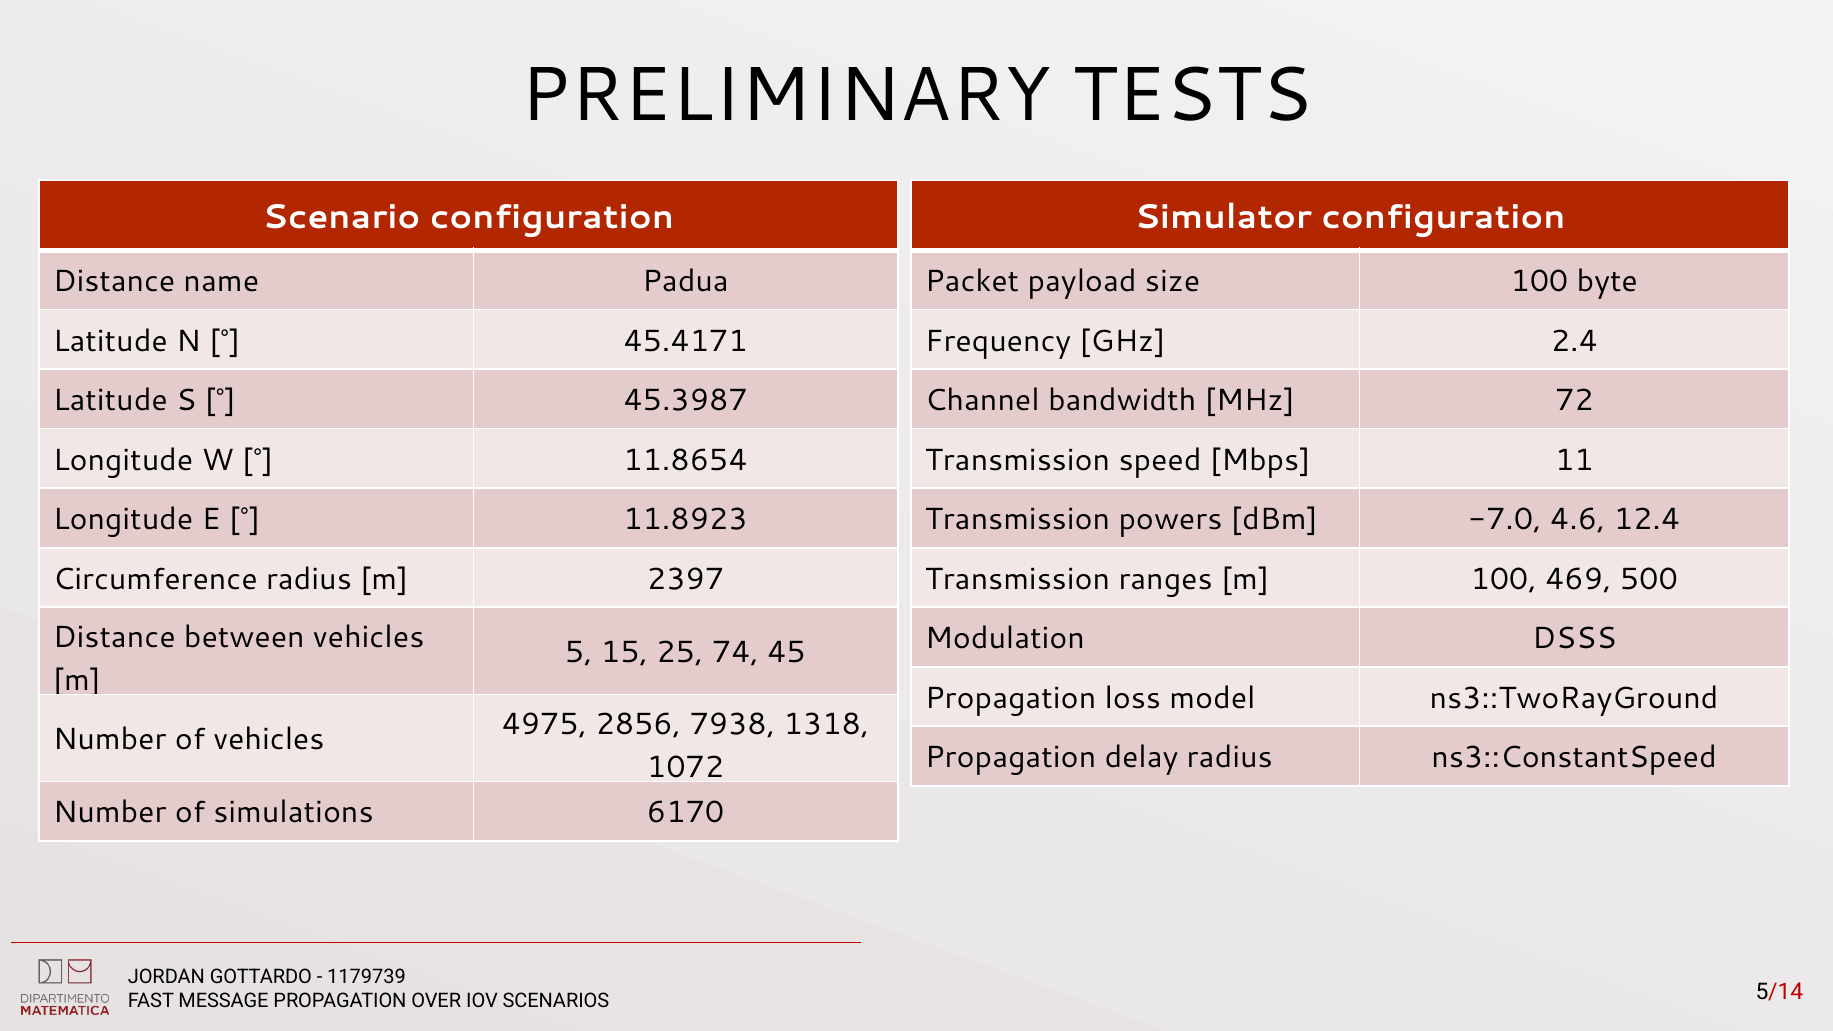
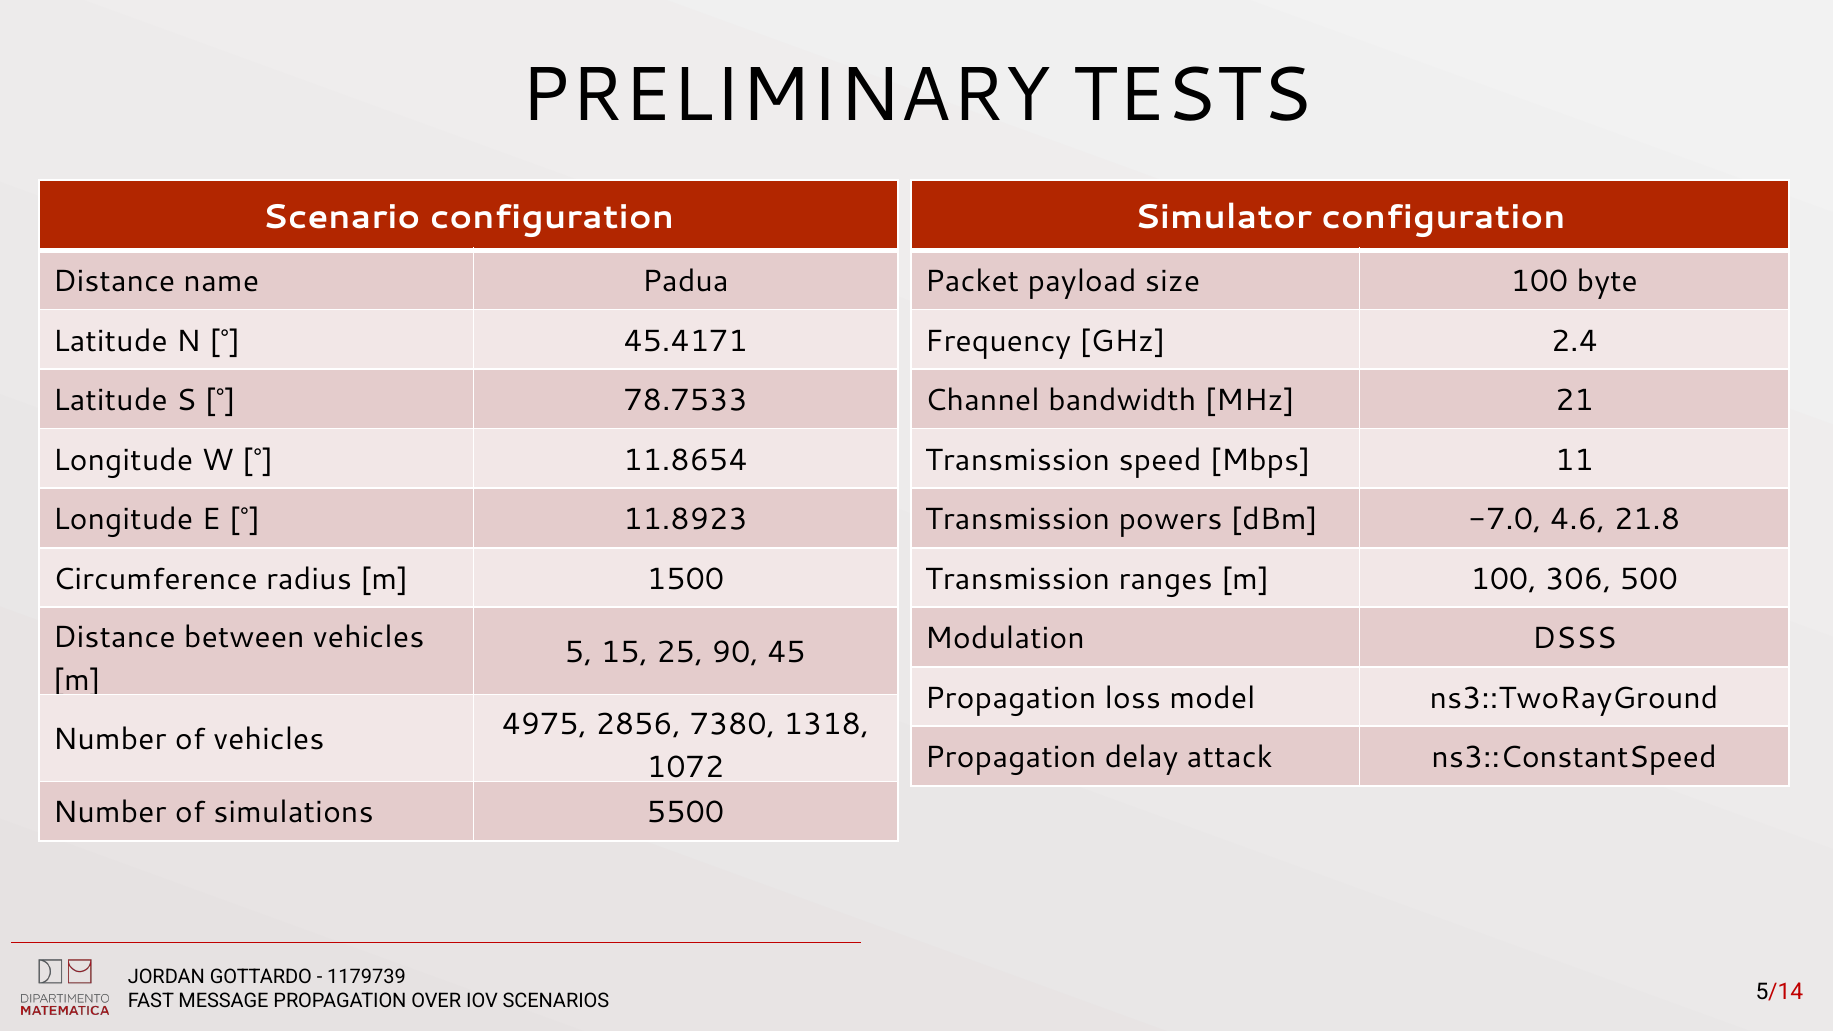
45.3987: 45.3987 -> 78.7533
72: 72 -> 21
12.4: 12.4 -> 21.8
2397: 2397 -> 1500
469: 469 -> 306
74: 74 -> 90
7938: 7938 -> 7380
delay radius: radius -> attack
6170: 6170 -> 5500
